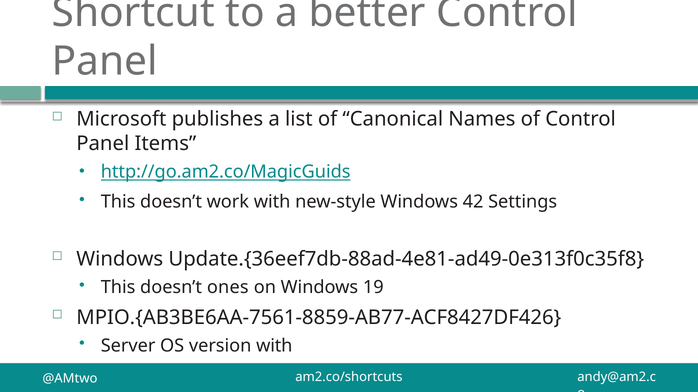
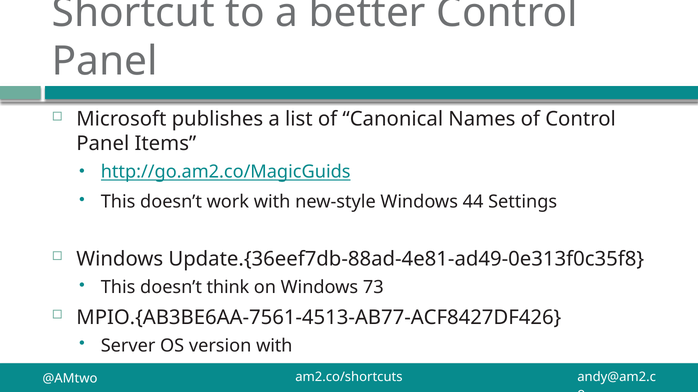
42: 42 -> 44
ones: ones -> think
19: 19 -> 73
MPIO.{AB3BE6AA-7561-8859-AB77-ACF8427DF426: MPIO.{AB3BE6AA-7561-8859-AB77-ACF8427DF426 -> MPIO.{AB3BE6AA-7561-4513-AB77-ACF8427DF426
